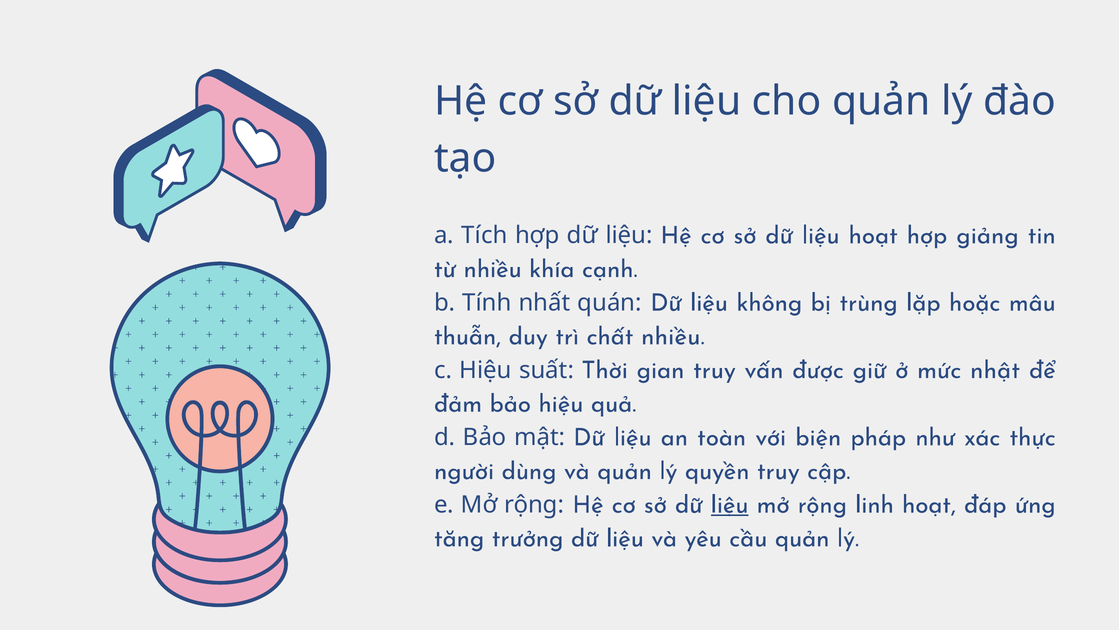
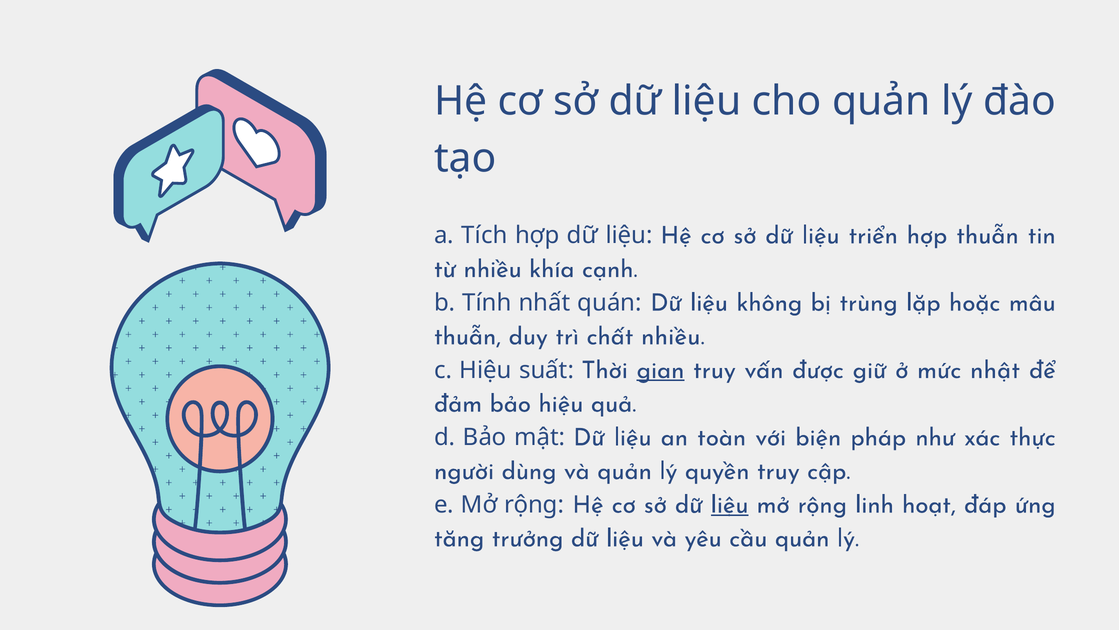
liệu hoạt: hoạt -> triển
hợp giảng: giảng -> thuẫn
gian underline: none -> present
